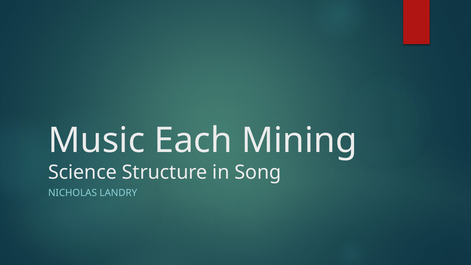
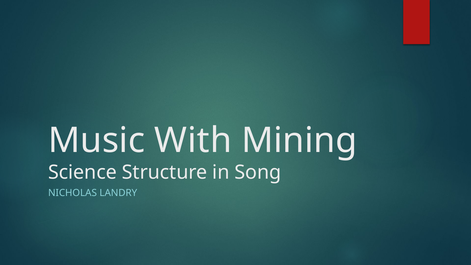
Each: Each -> With
